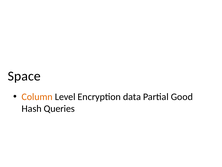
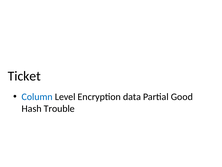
Space: Space -> Ticket
Column colour: orange -> blue
Queries: Queries -> Trouble
